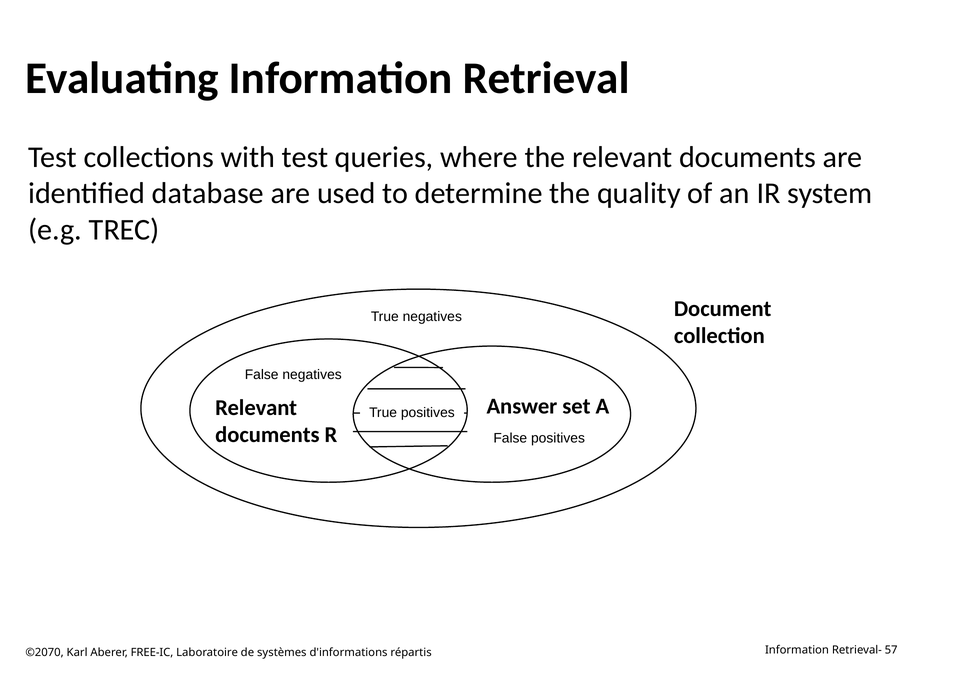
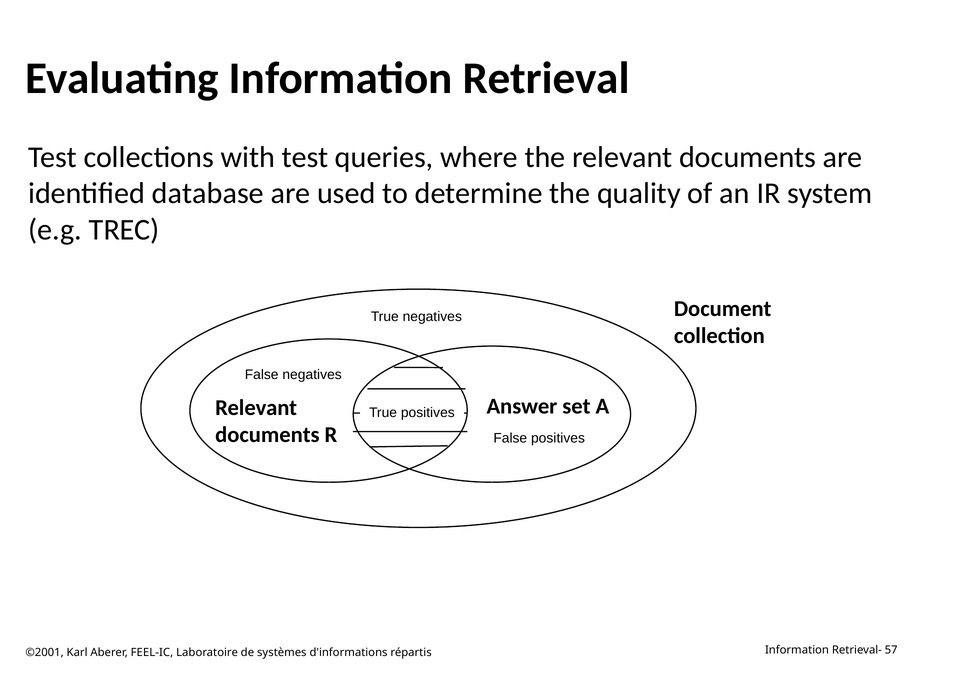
©2070: ©2070 -> ©2001
FREE-IC: FREE-IC -> FEEL-IC
